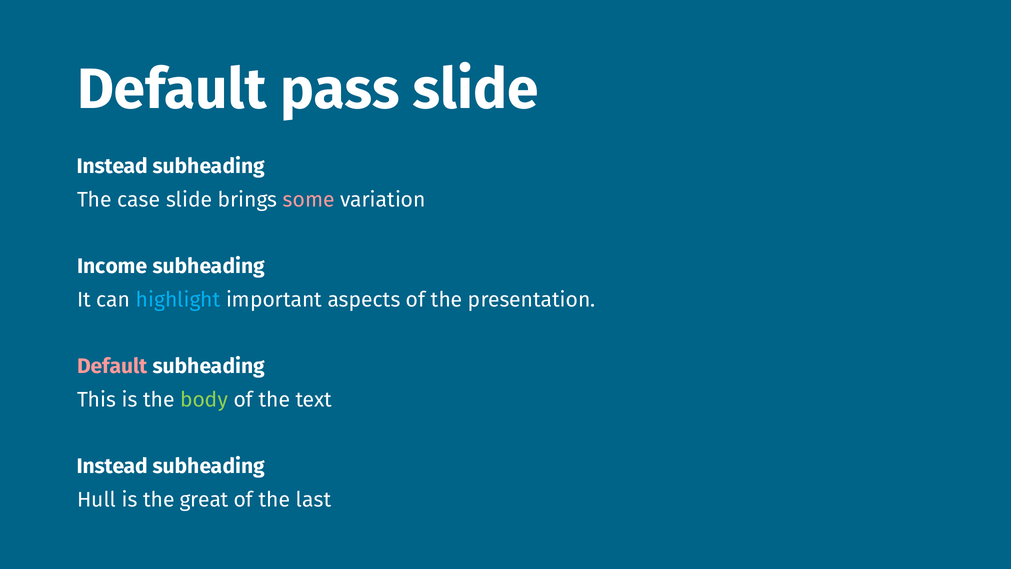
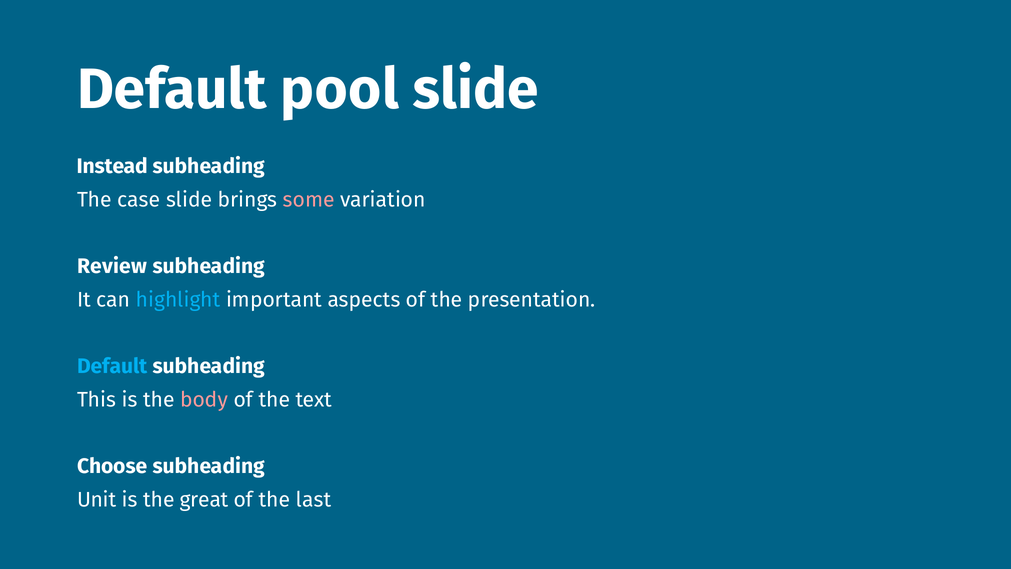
pass: pass -> pool
Income: Income -> Review
Default at (112, 366) colour: pink -> light blue
body colour: light green -> pink
Instead at (112, 466): Instead -> Choose
Hull: Hull -> Unit
